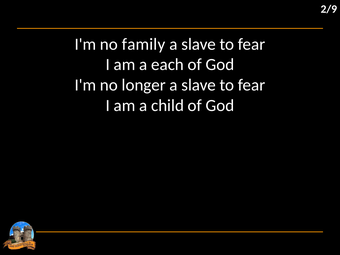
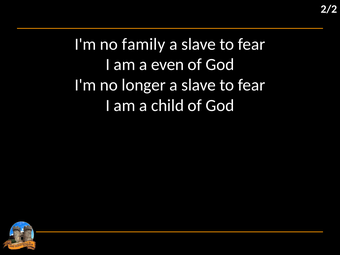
2/9: 2/9 -> 2/2
each: each -> even
